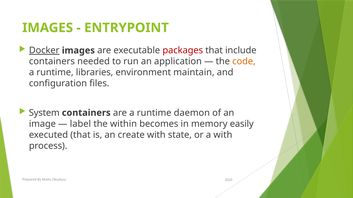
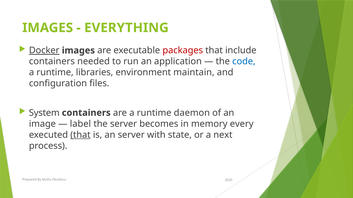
ENTRYPOINT: ENTRYPOINT -> EVERYTHING
code colour: orange -> blue
the within: within -> server
easily: easily -> every
that at (80, 135) underline: none -> present
an create: create -> server
a with: with -> next
